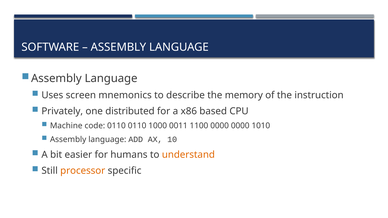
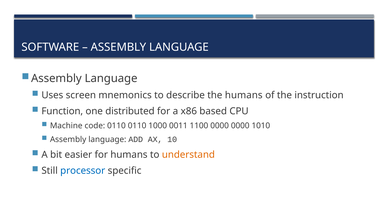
the memory: memory -> humans
Privately: Privately -> Function
processor colour: orange -> blue
